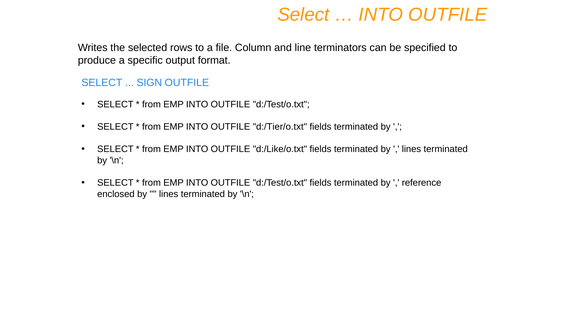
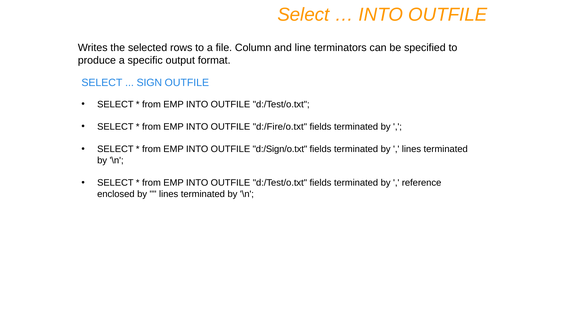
d:/Tier/o.txt: d:/Tier/o.txt -> d:/Fire/o.txt
d:/Like/o.txt: d:/Like/o.txt -> d:/Sign/o.txt
